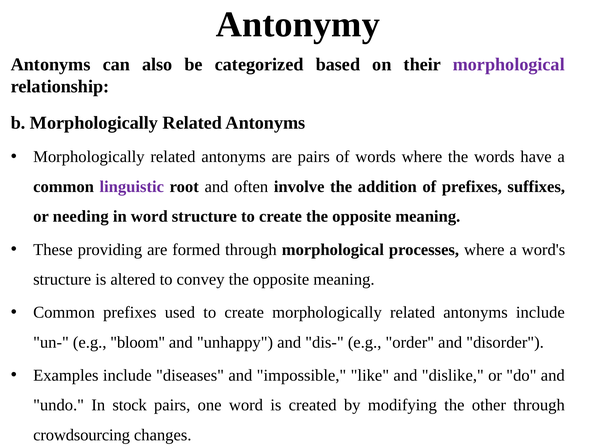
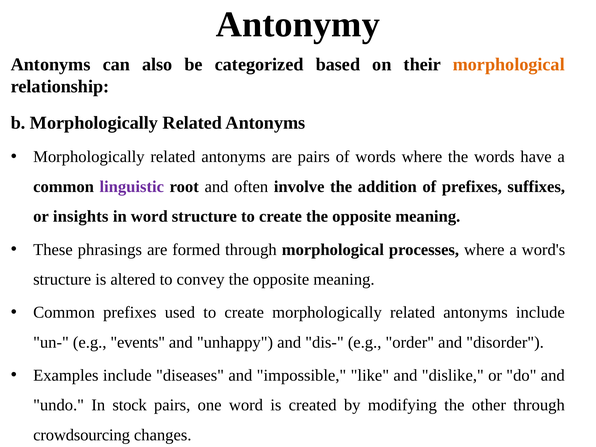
morphological at (509, 65) colour: purple -> orange
needing: needing -> insights
providing: providing -> phrasings
bloom: bloom -> events
